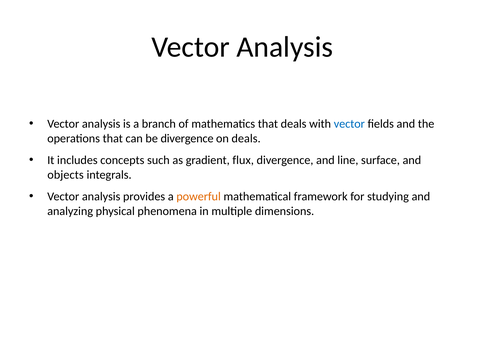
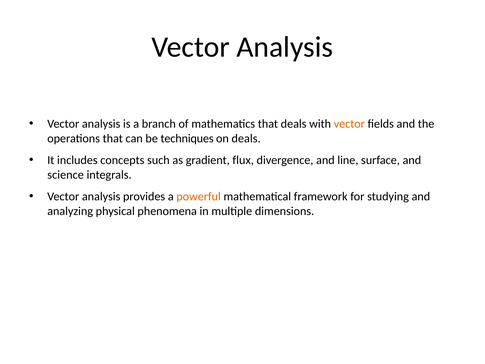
vector at (349, 124) colour: blue -> orange
be divergence: divergence -> techniques
objects: objects -> science
